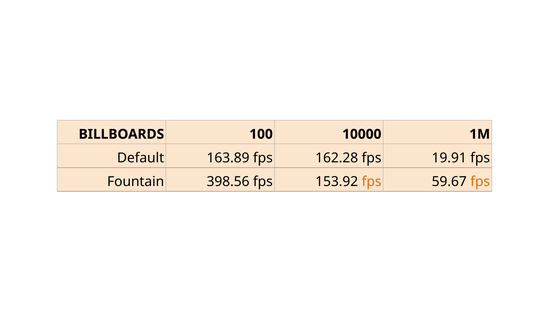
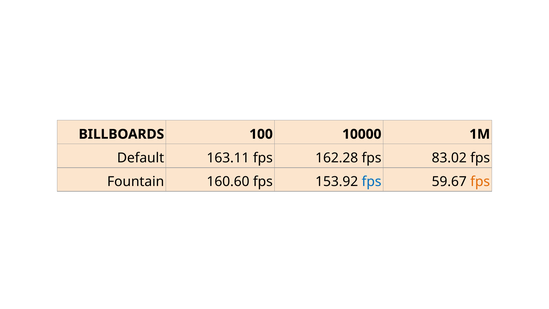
163.89: 163.89 -> 163.11
19.91: 19.91 -> 83.02
398.56: 398.56 -> 160.60
fps at (372, 182) colour: orange -> blue
